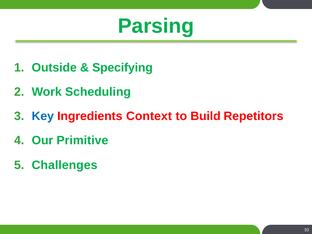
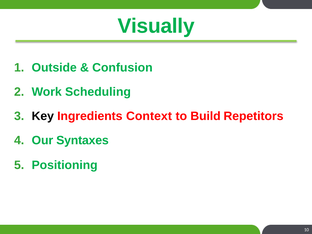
Parsing: Parsing -> Visually
Specifying: Specifying -> Confusion
Key colour: blue -> black
Primitive: Primitive -> Syntaxes
Challenges: Challenges -> Positioning
